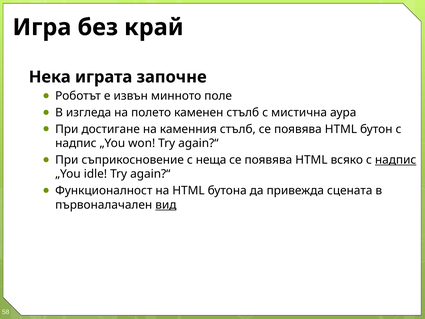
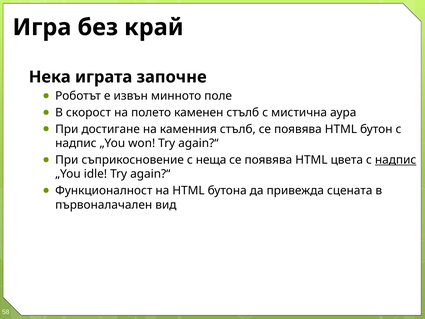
изгледа: изгледа -> скорост
всяко: всяко -> цвета
вид underline: present -> none
